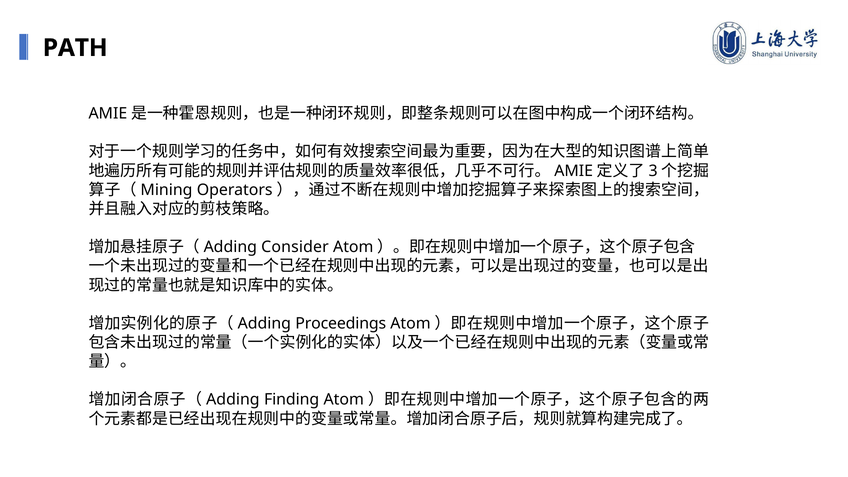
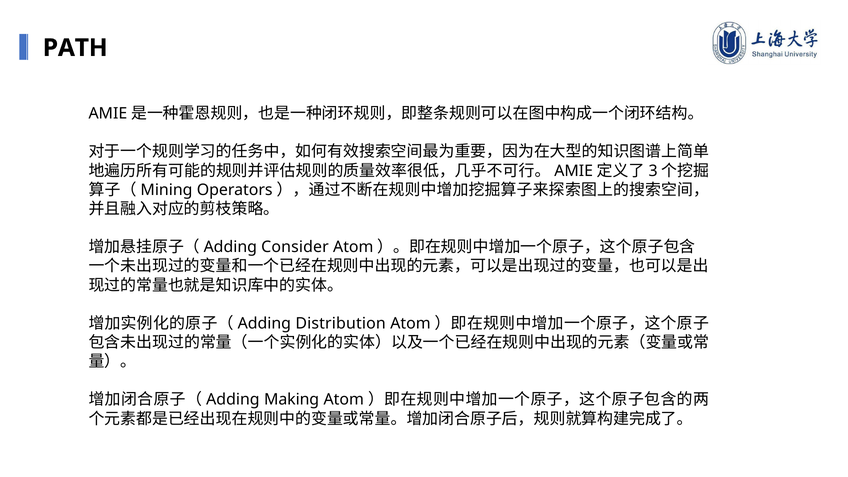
Proceedings: Proceedings -> Distribution
Finding: Finding -> Making
